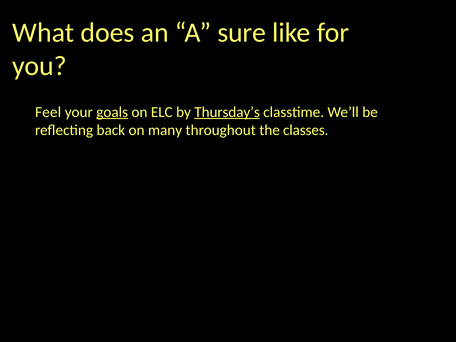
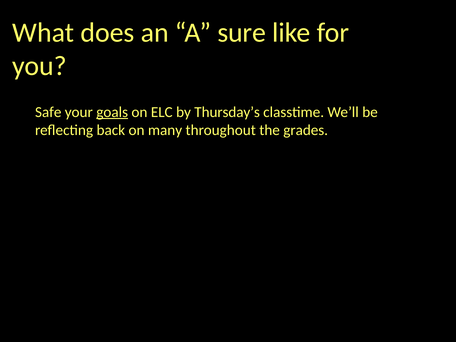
Feel: Feel -> Safe
Thursday’s underline: present -> none
classes: classes -> grades
